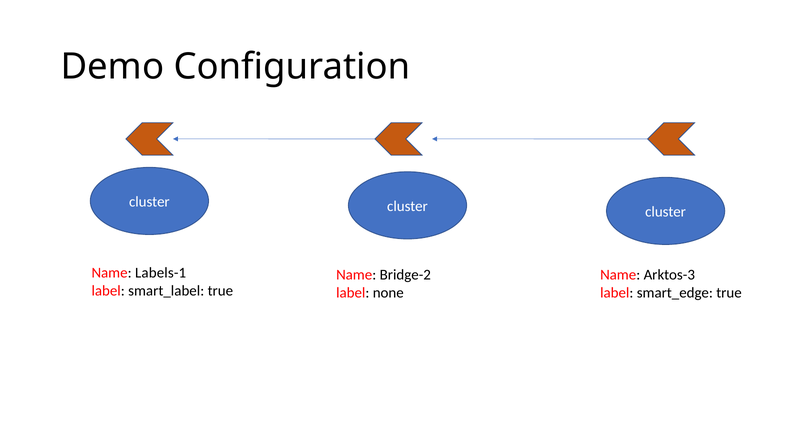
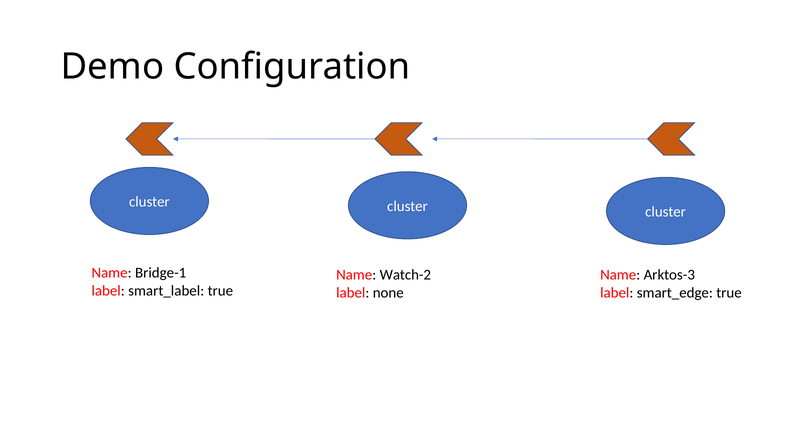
Labels-1: Labels-1 -> Bridge-1
Bridge-2: Bridge-2 -> Watch-2
